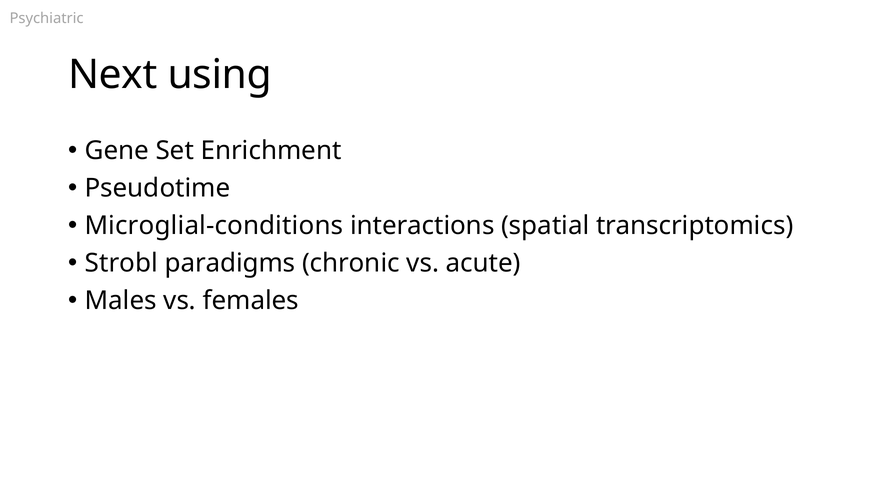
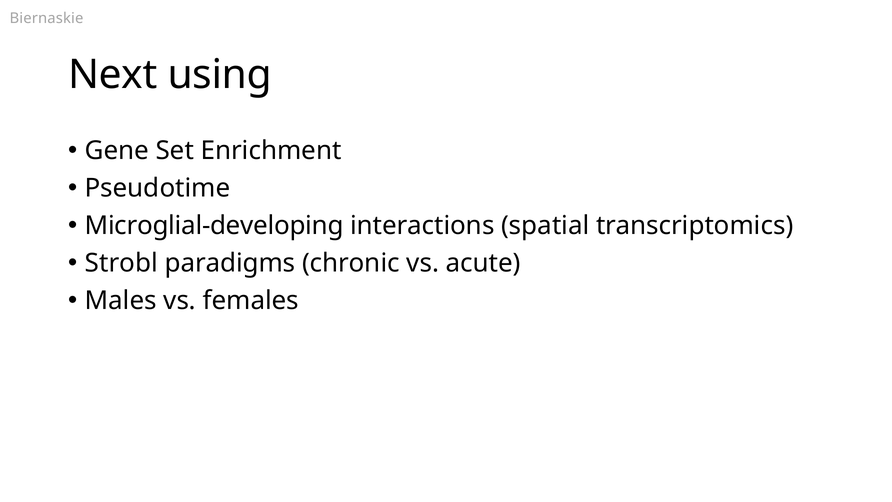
Psychiatric: Psychiatric -> Biernaskie
Microglial-conditions: Microglial-conditions -> Microglial-developing
